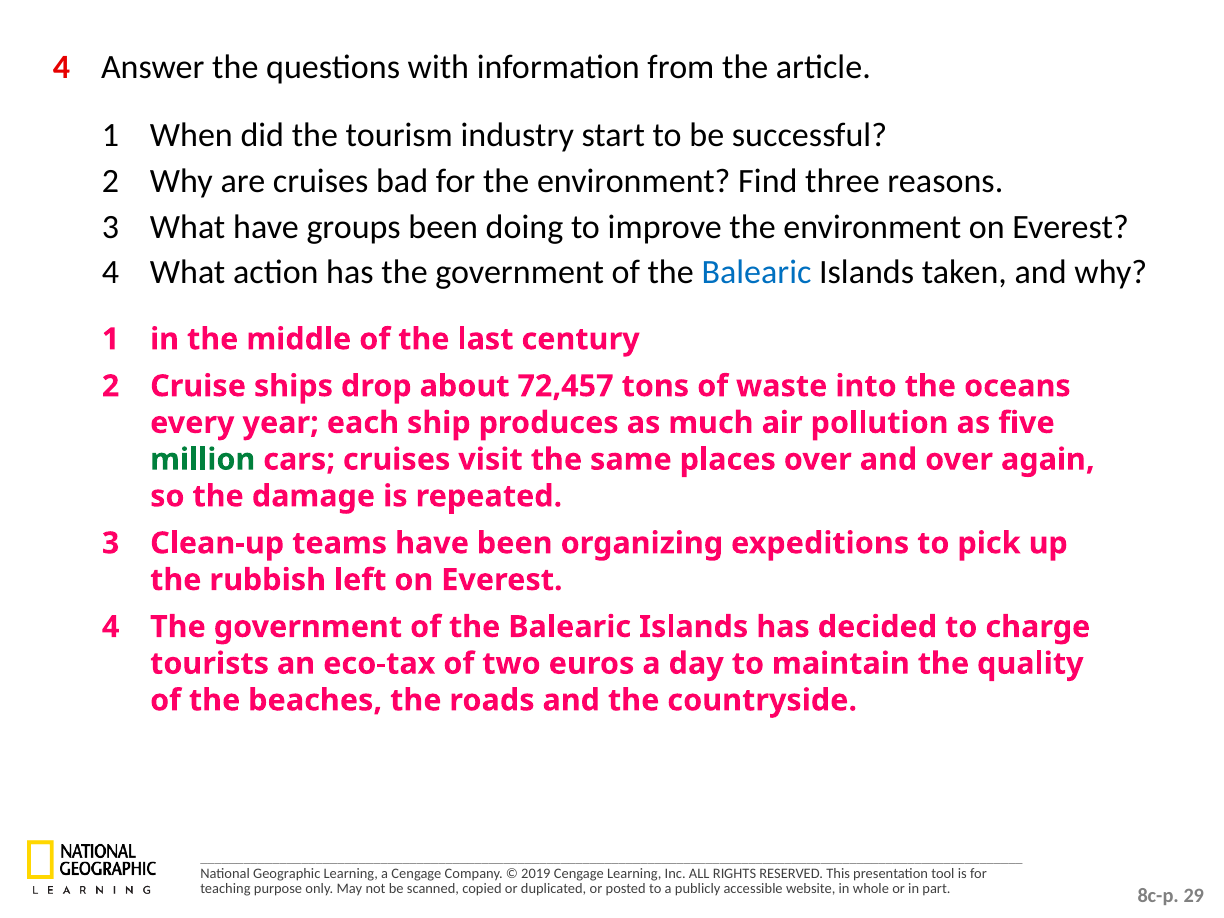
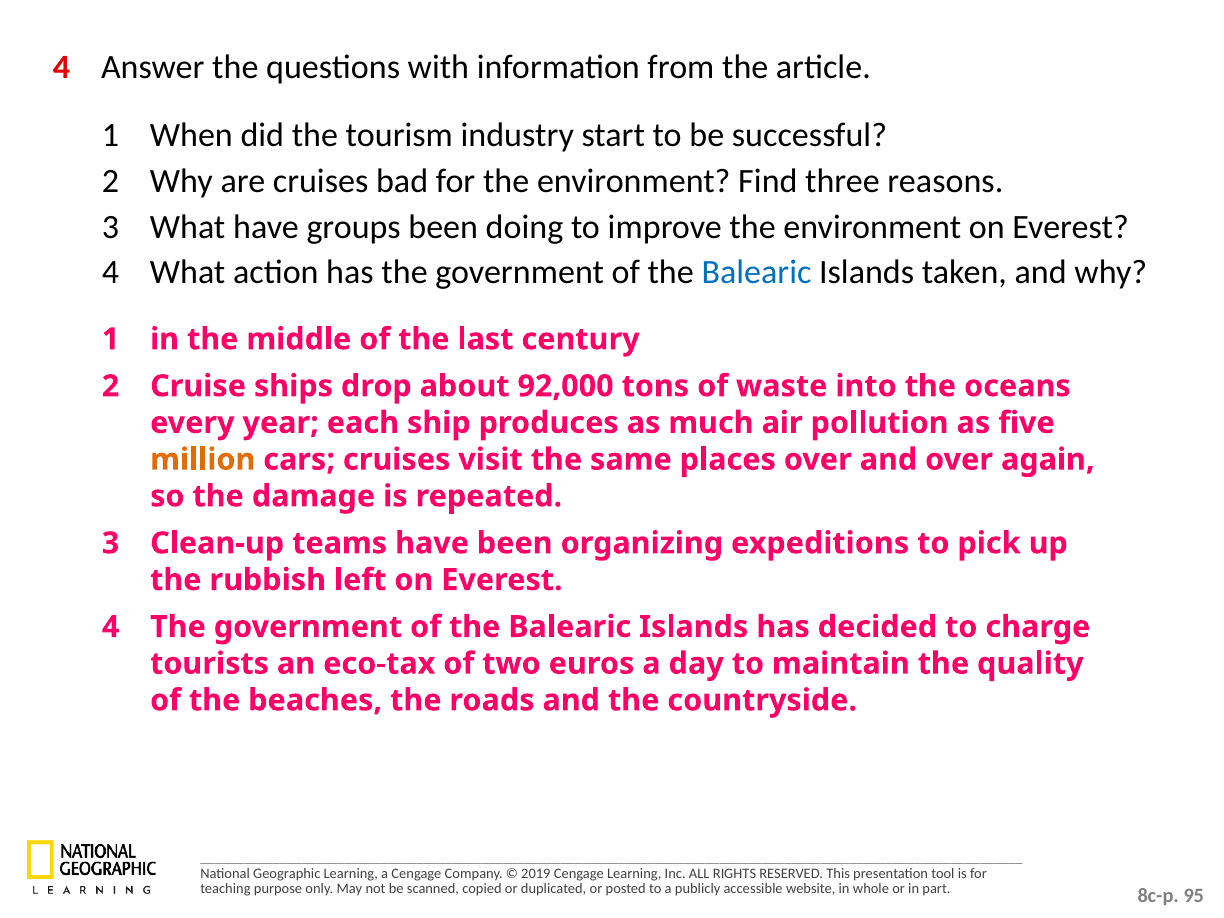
72,457: 72,457 -> 92,000
million colour: green -> orange
29: 29 -> 95
